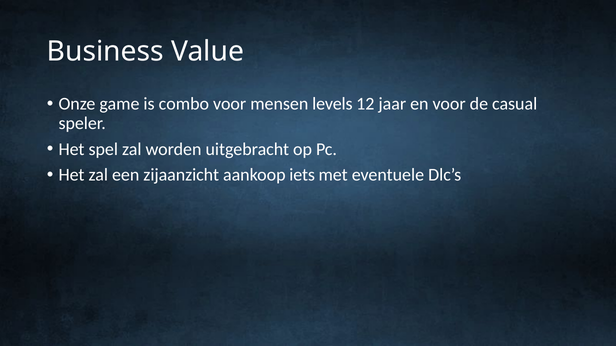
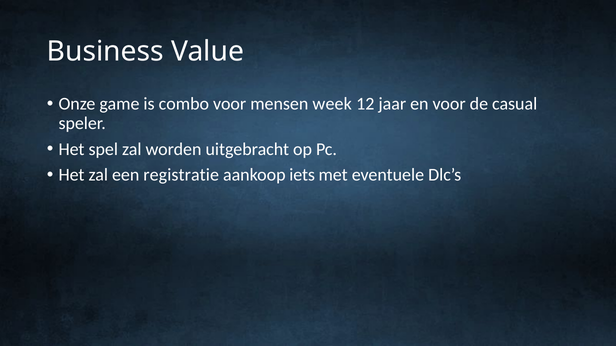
levels: levels -> week
zijaanzicht: zijaanzicht -> registratie
